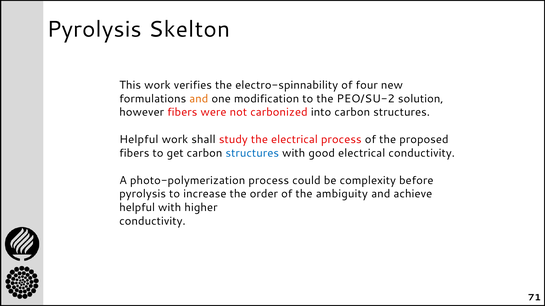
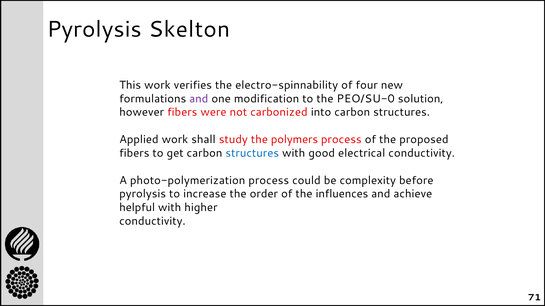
and at (199, 99) colour: orange -> purple
PEO/SU-2: PEO/SU-2 -> PEO/SU-0
Helpful at (139, 140): Helpful -> Applied
the electrical: electrical -> polymers
ambiguity: ambiguity -> influences
